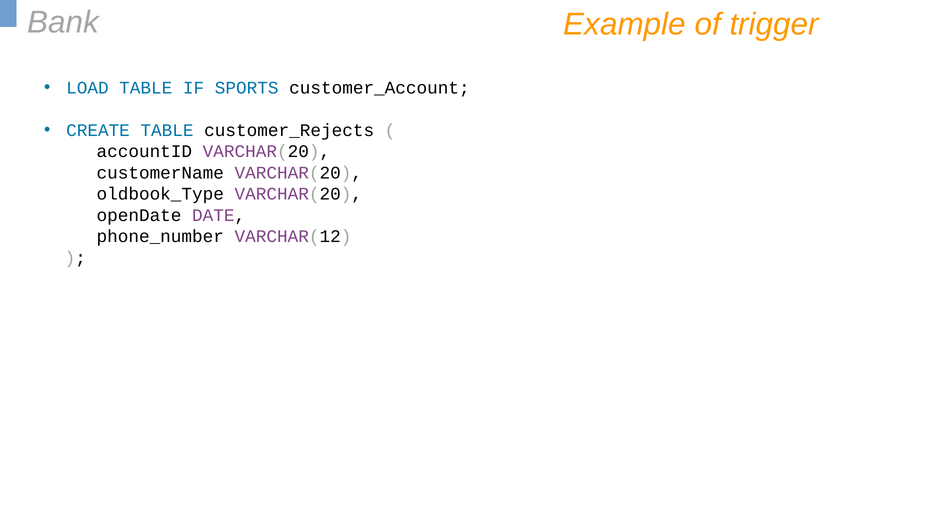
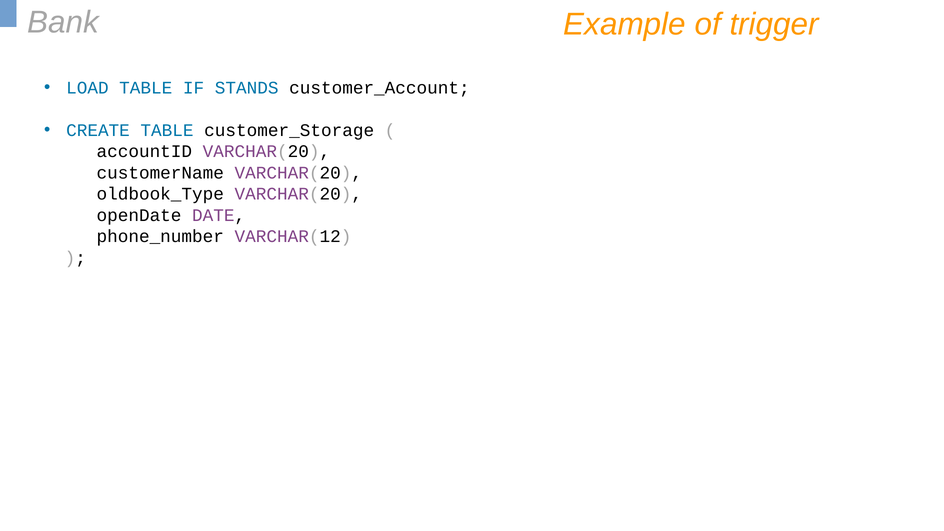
SPORTS: SPORTS -> STANDS
customer_Rejects: customer_Rejects -> customer_Storage
